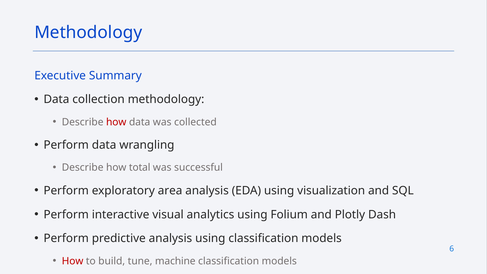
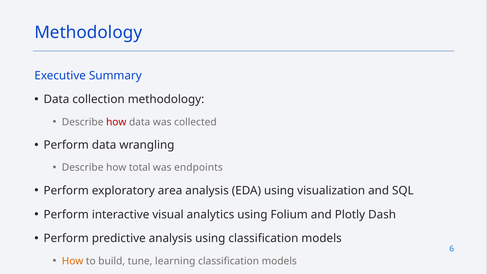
successful: successful -> endpoints
How at (73, 261) colour: red -> orange
machine: machine -> learning
